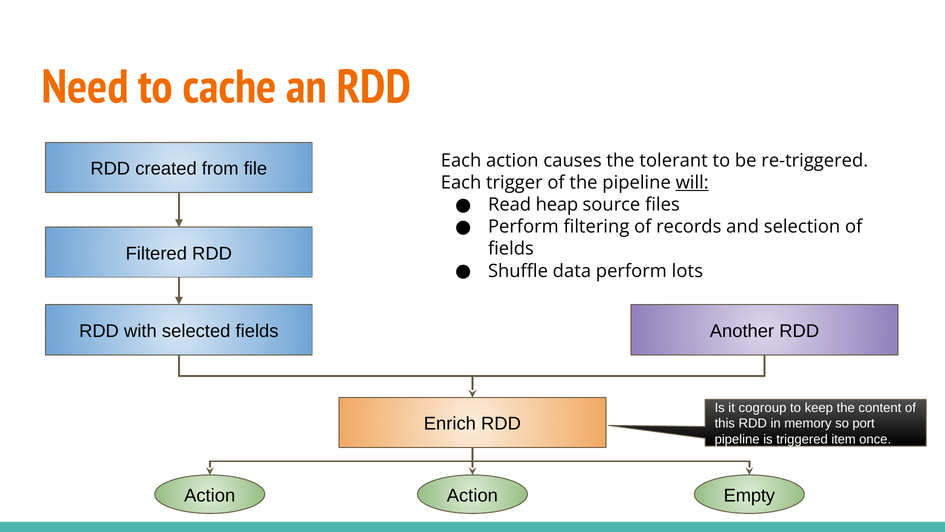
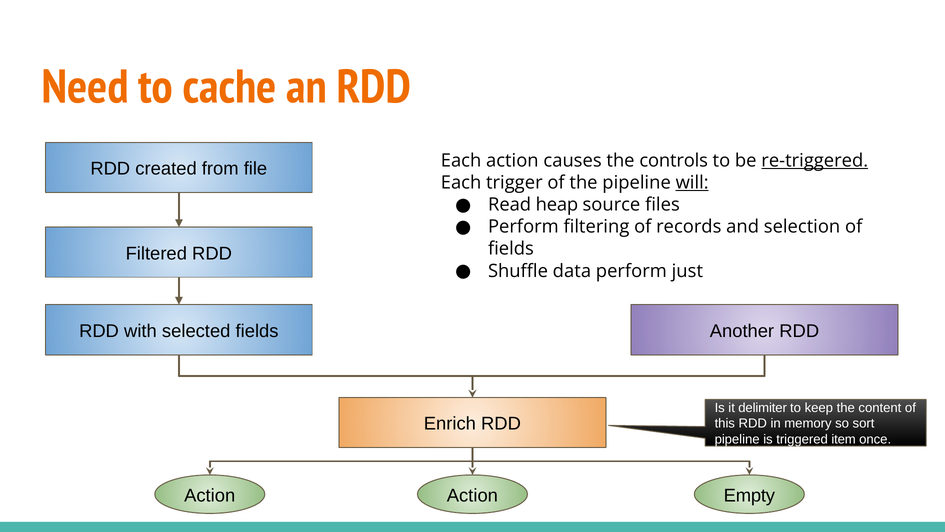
tolerant: tolerant -> controls
re-triggered underline: none -> present
lots: lots -> just
cogroup: cogroup -> delimiter
port: port -> sort
